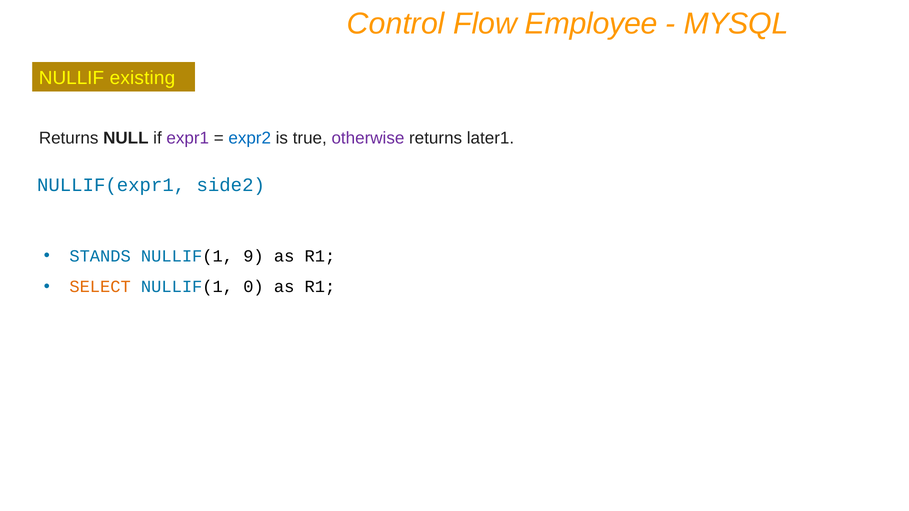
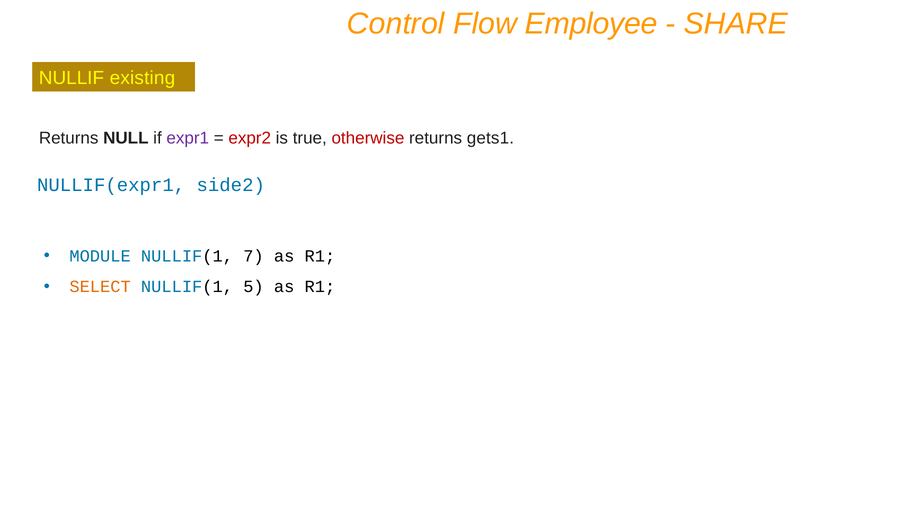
MYSQL: MYSQL -> SHARE
expr2 colour: blue -> red
otherwise colour: purple -> red
later1: later1 -> gets1
STANDS: STANDS -> MODULE
9: 9 -> 7
0: 0 -> 5
